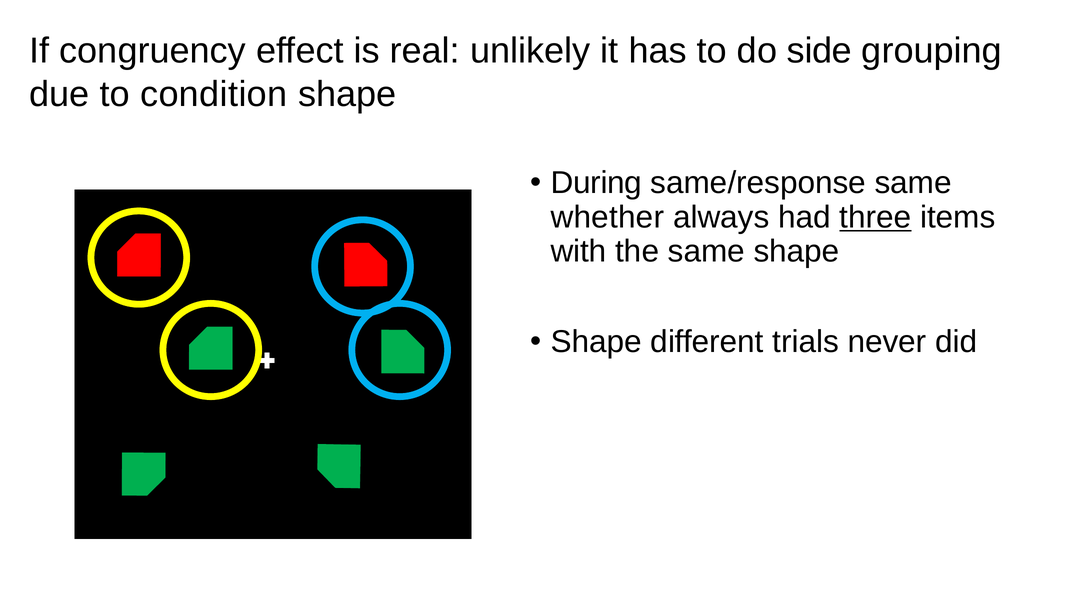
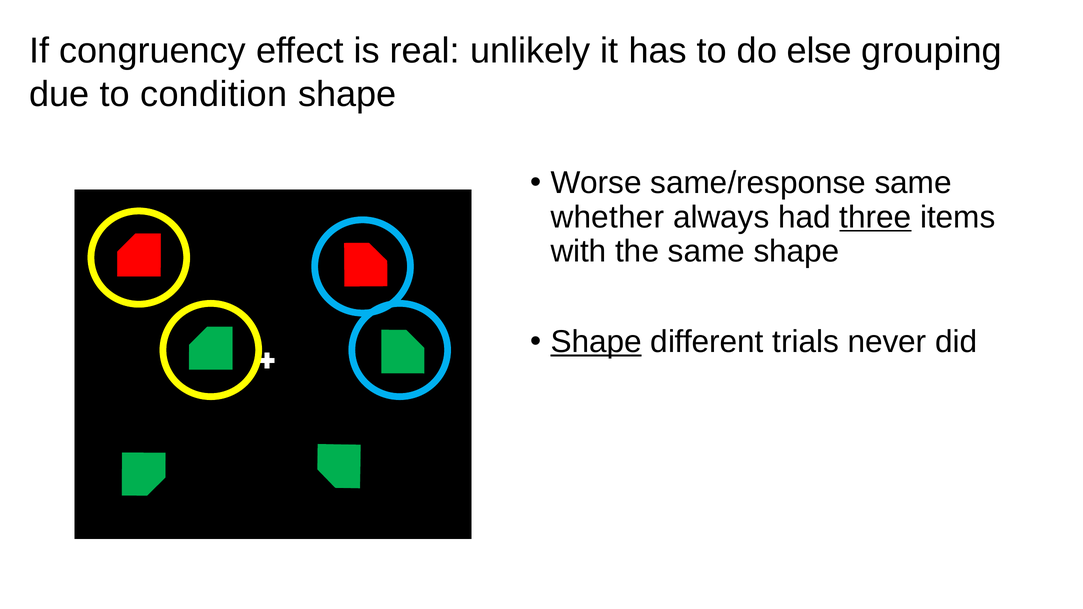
side: side -> else
During: During -> Worse
Shape at (596, 342) underline: none -> present
